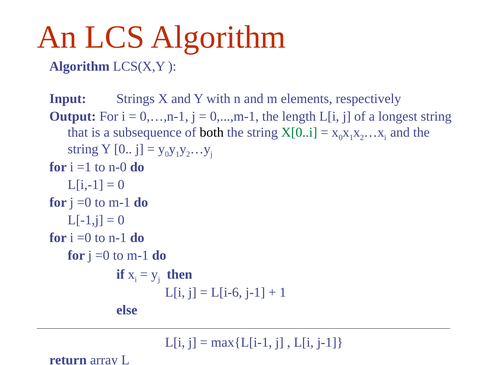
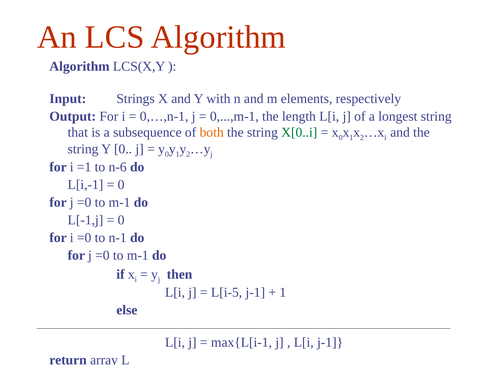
both colour: black -> orange
n-0: n-0 -> n-6
L[i-6: L[i-6 -> L[i-5
